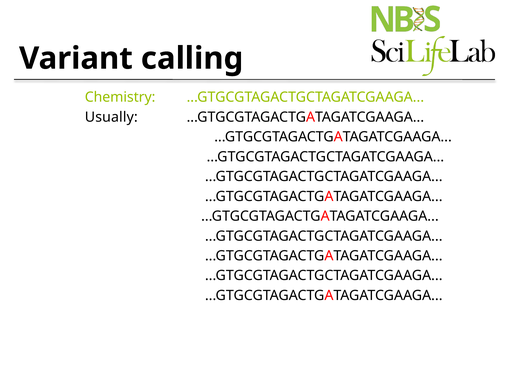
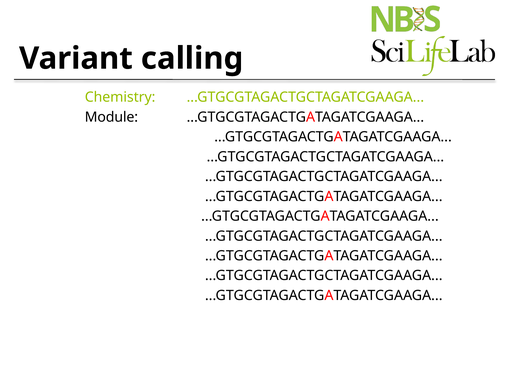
Usually: Usually -> Module
